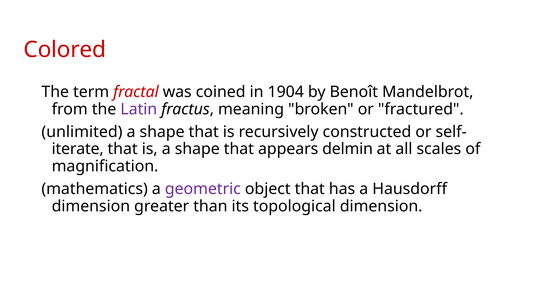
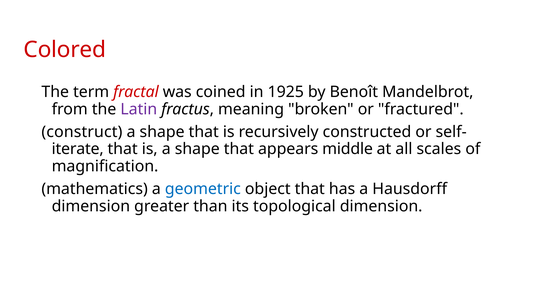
1904: 1904 -> 1925
unlimited: unlimited -> construct
delmin: delmin -> middle
geometric colour: purple -> blue
